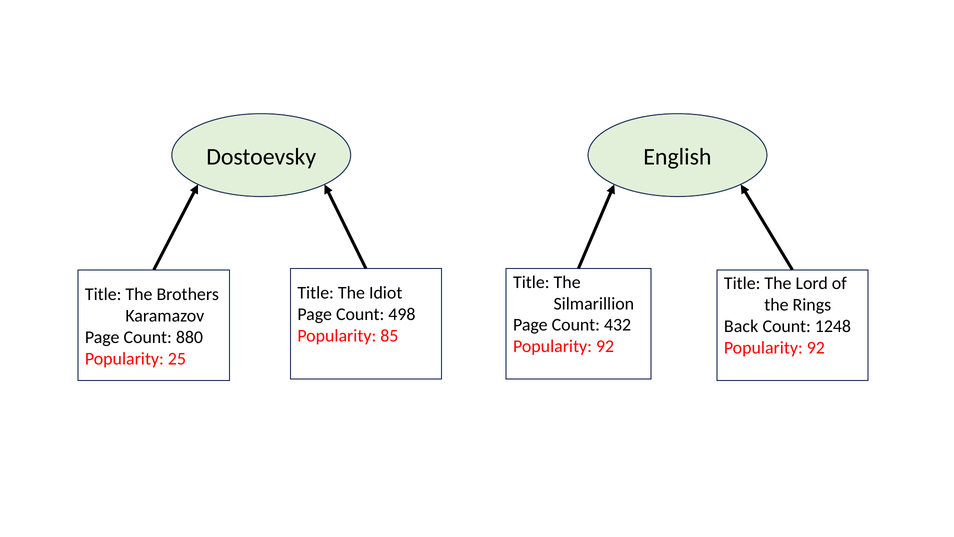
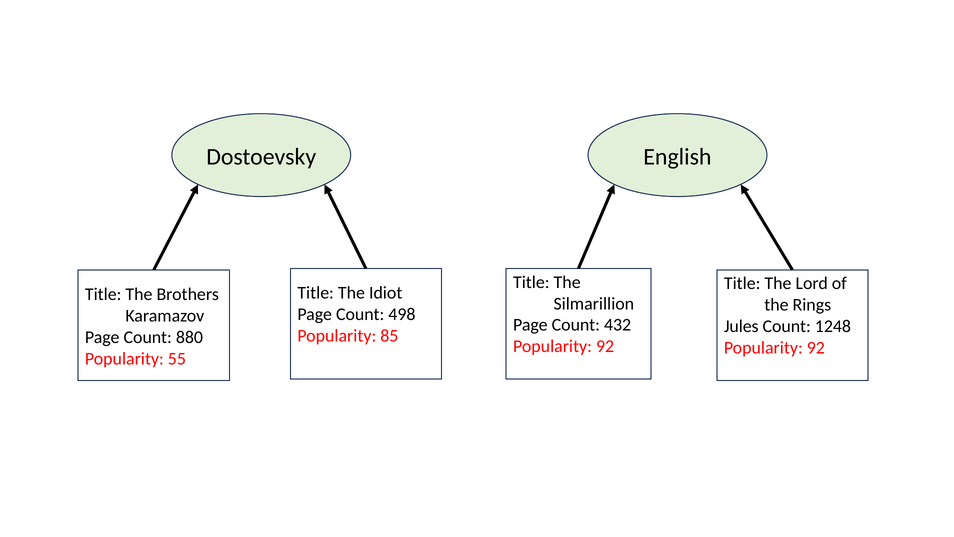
Back: Back -> Jules
25: 25 -> 55
